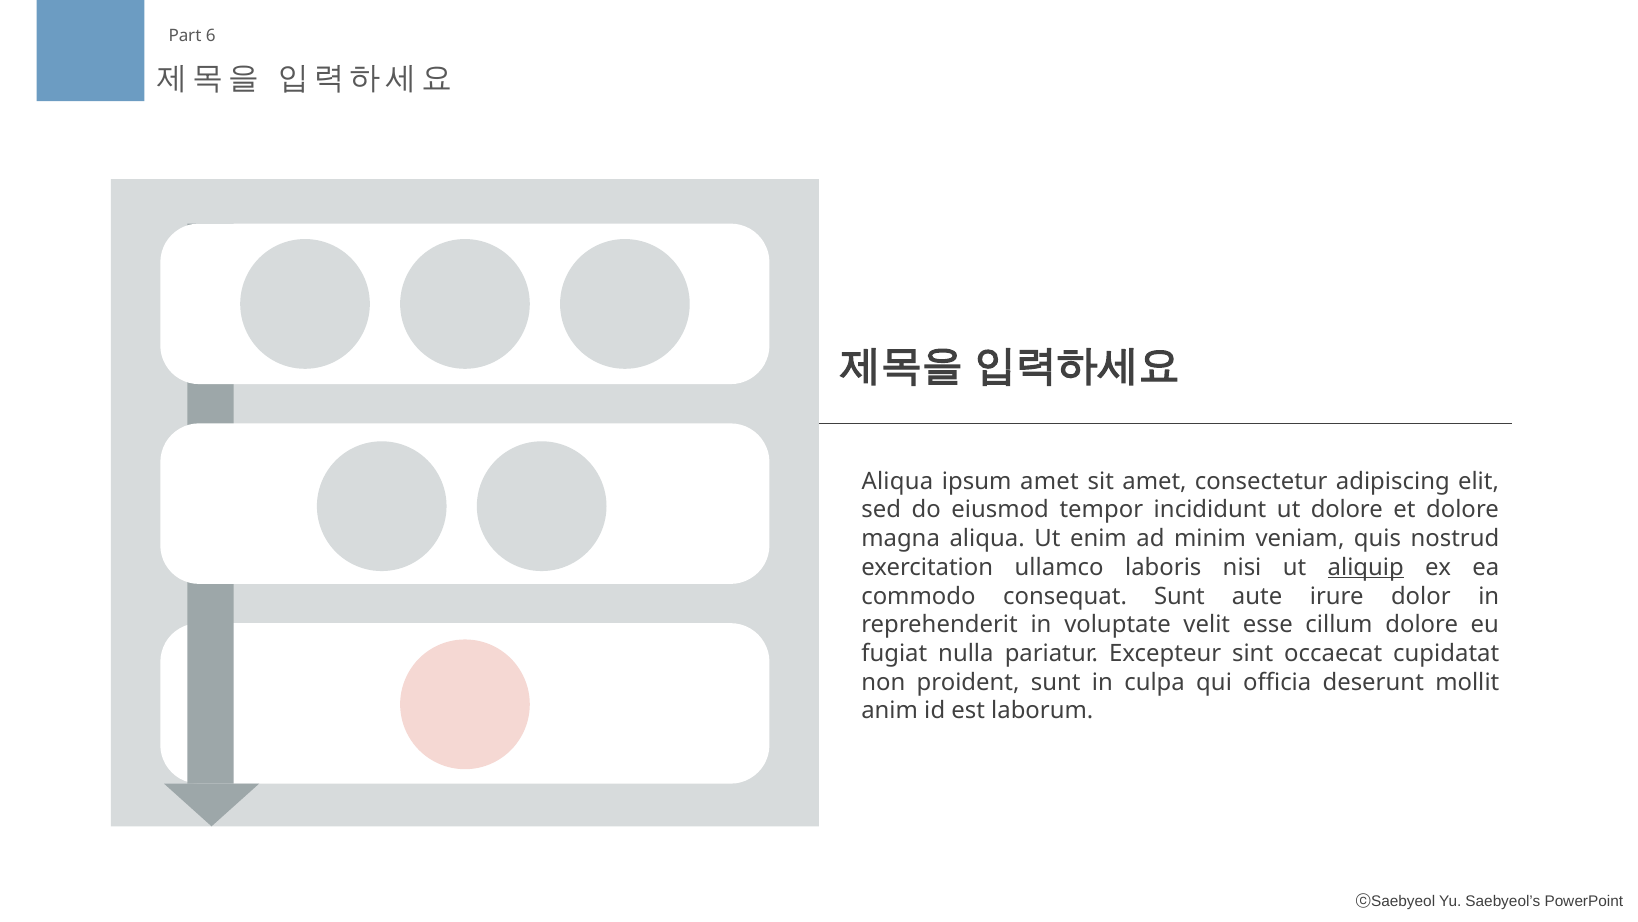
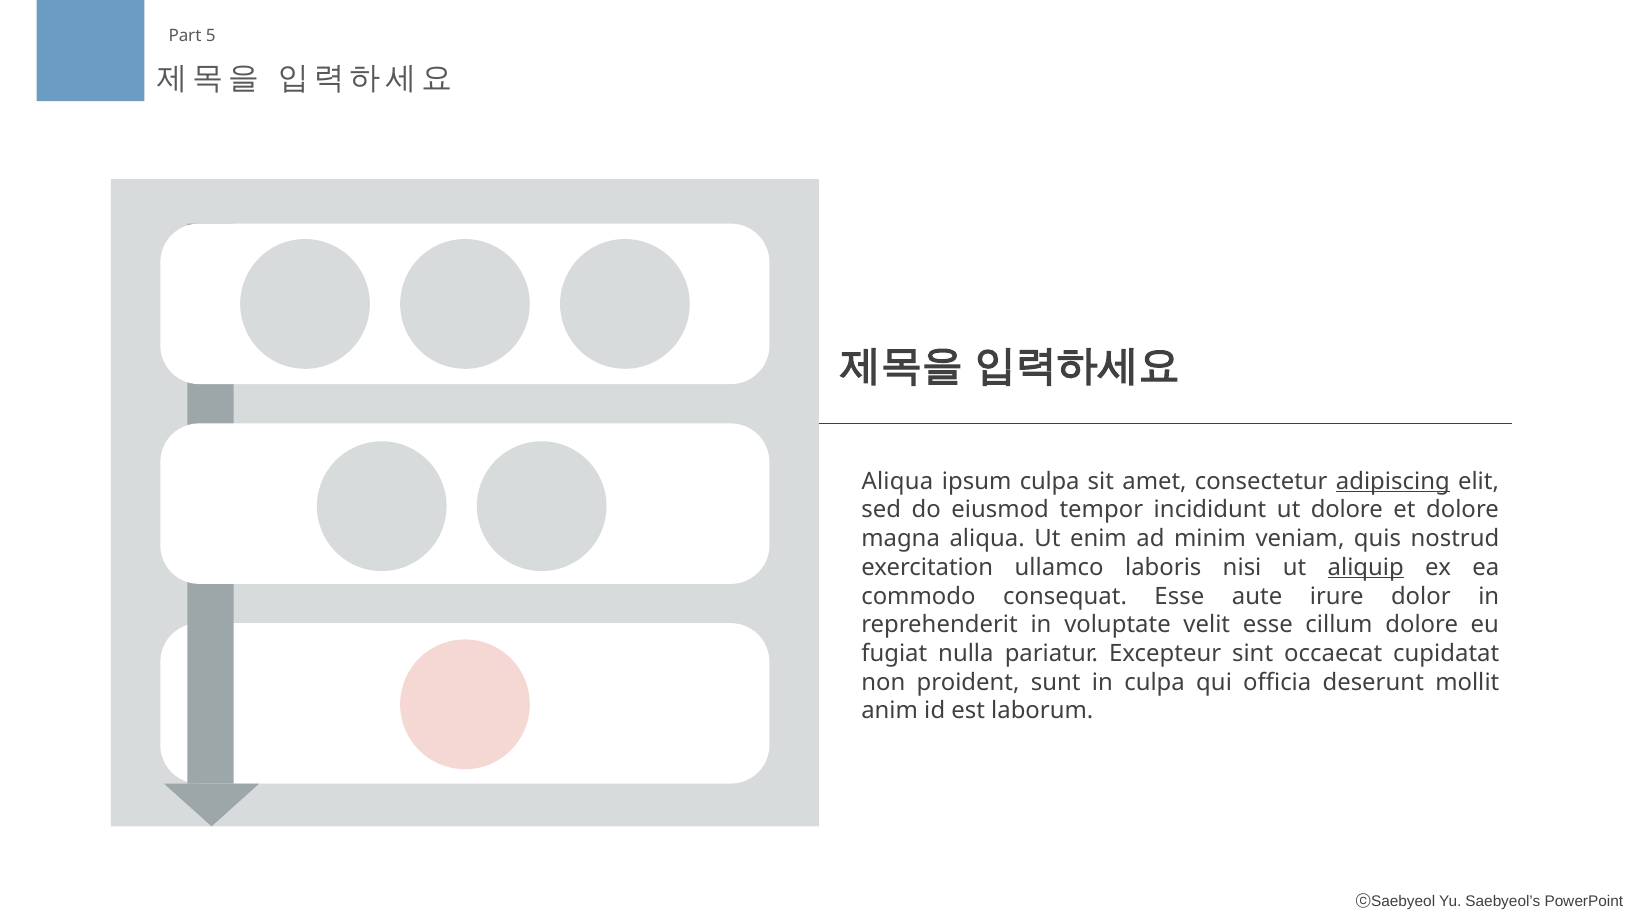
6: 6 -> 5
ipsum amet: amet -> culpa
adipiscing underline: none -> present
consequat Sunt: Sunt -> Esse
